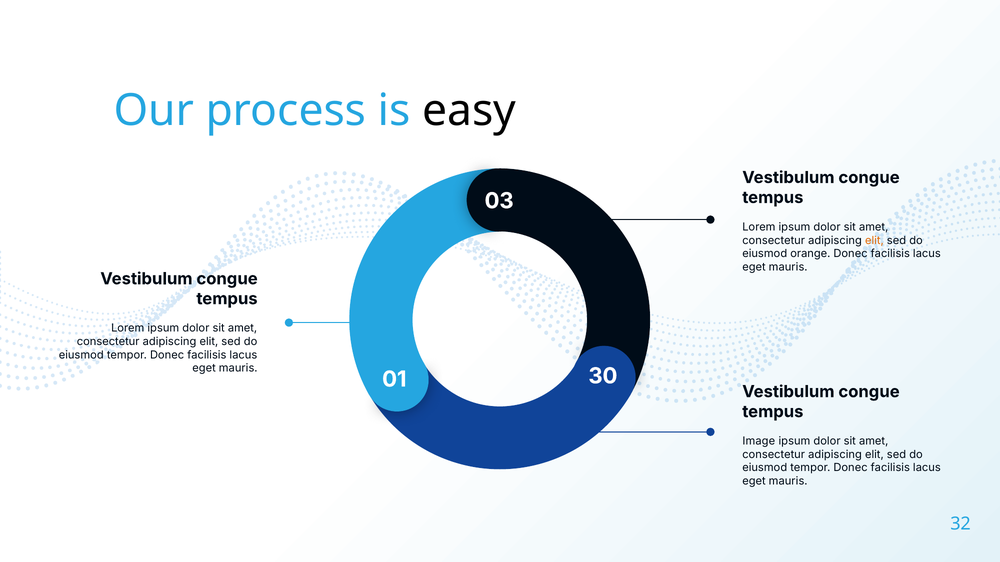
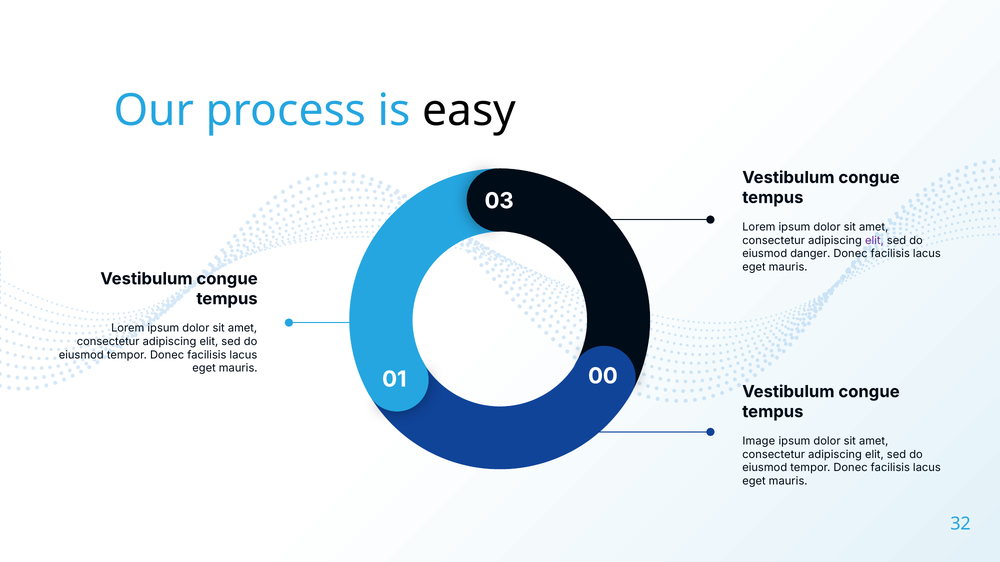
elit at (874, 241) colour: orange -> purple
orange: orange -> danger
30: 30 -> 00
